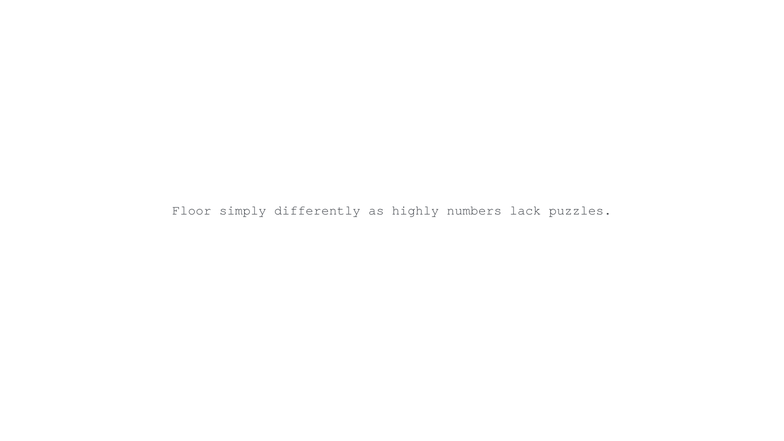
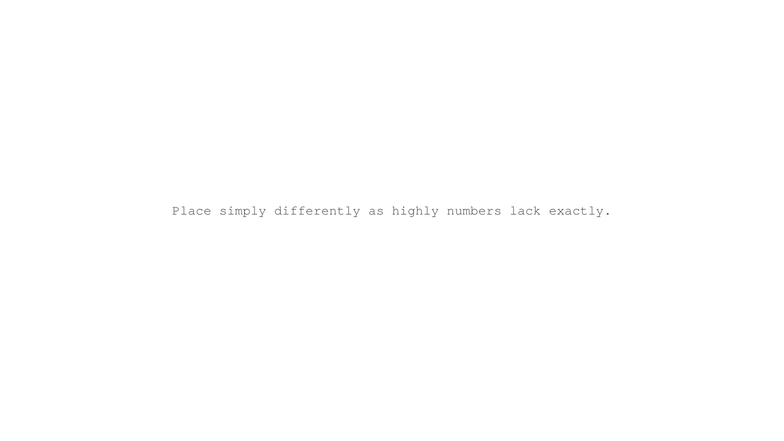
Floor: Floor -> Place
puzzles: puzzles -> exactly
